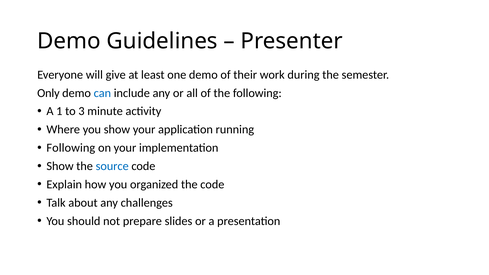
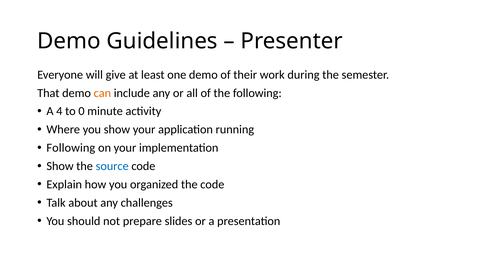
Only: Only -> That
can colour: blue -> orange
1: 1 -> 4
3: 3 -> 0
